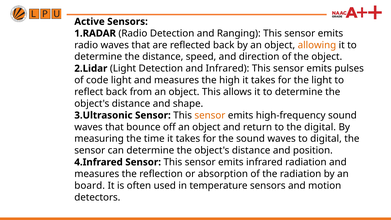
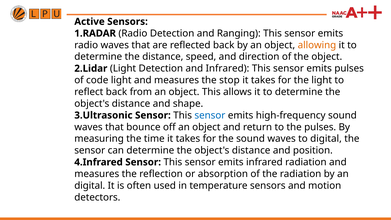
high: high -> stop
sensor at (210, 115) colour: orange -> blue
the digital: digital -> pulses
board at (90, 186): board -> digital
